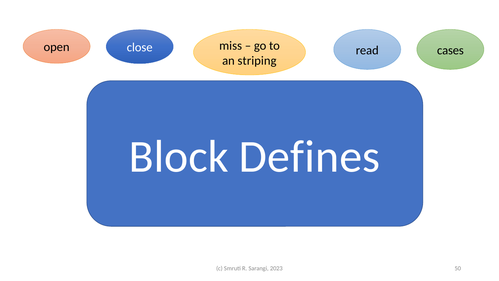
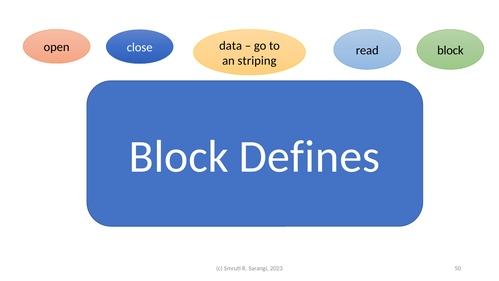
miss: miss -> data
read cases: cases -> block
